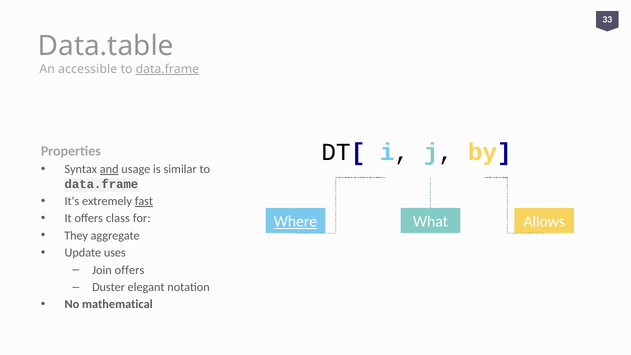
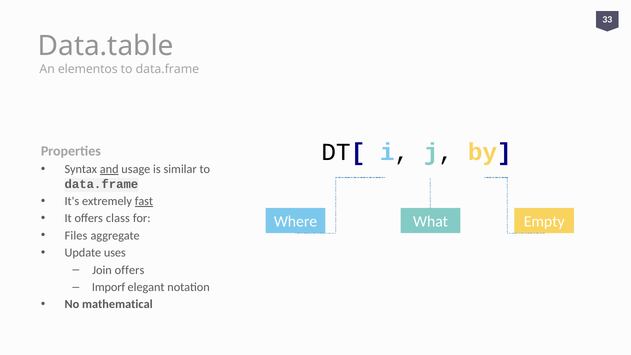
accessible: accessible -> elementos
data.frame at (167, 69) underline: present -> none
Where underline: present -> none
Allows: Allows -> Empty
They: They -> Files
Duster: Duster -> Imporf
